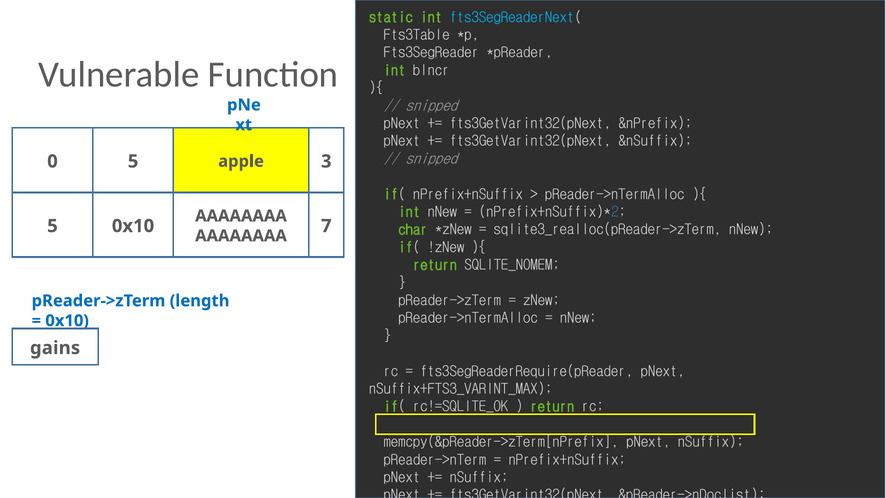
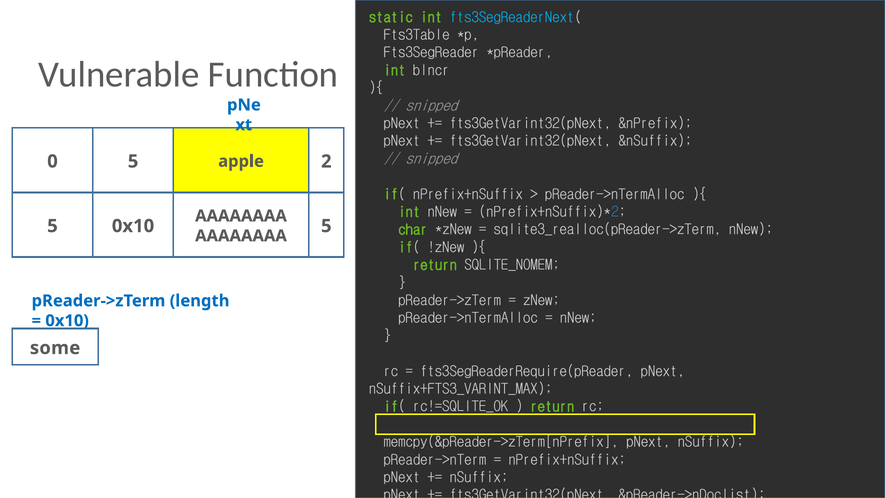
3: 3 -> 2
AAAAAAAA 7: 7 -> 5
gains: gains -> some
